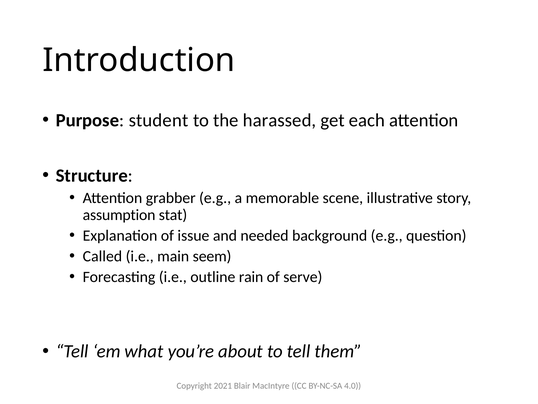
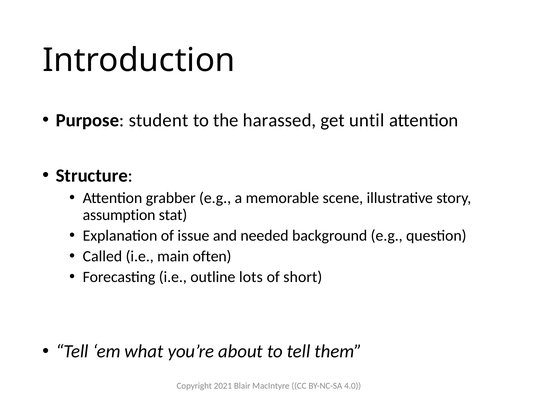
each: each -> until
seem: seem -> often
rain: rain -> lots
serve: serve -> short
